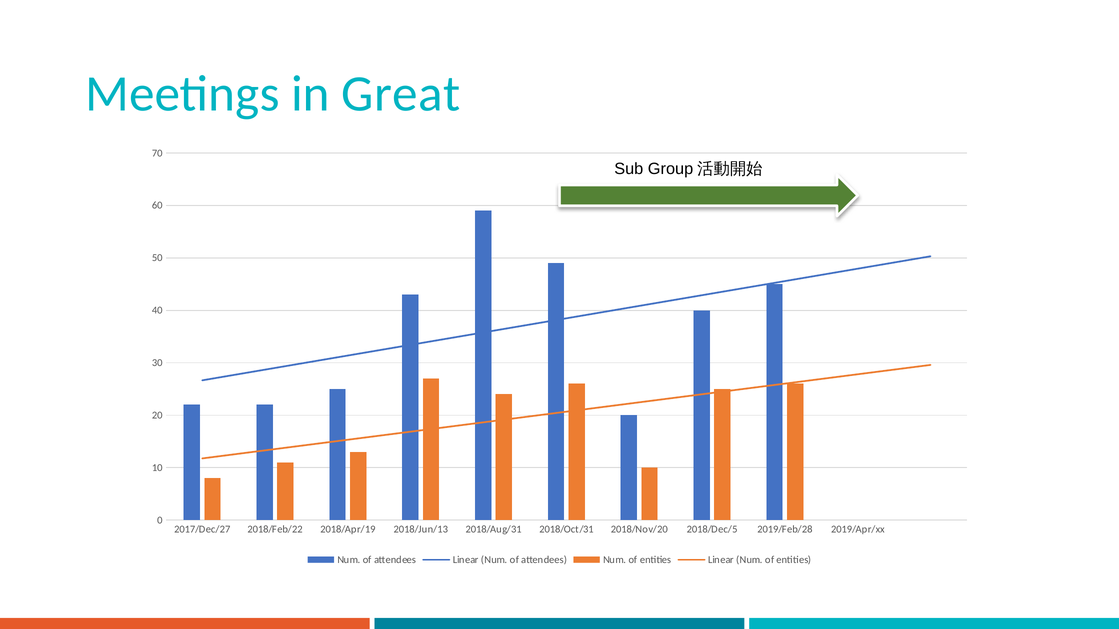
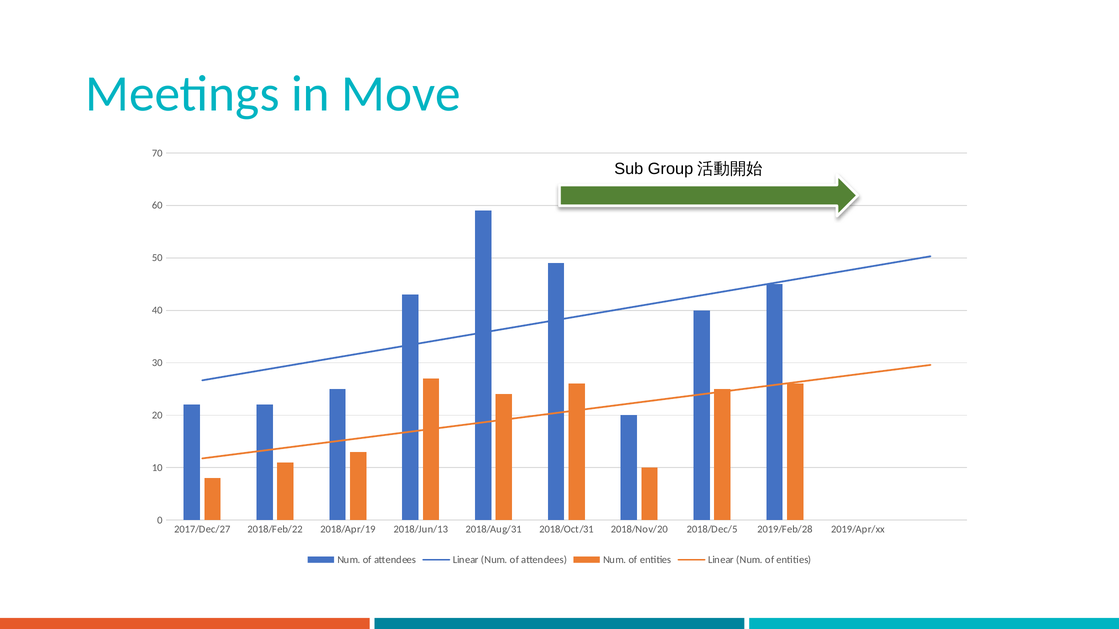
Great: Great -> Move
